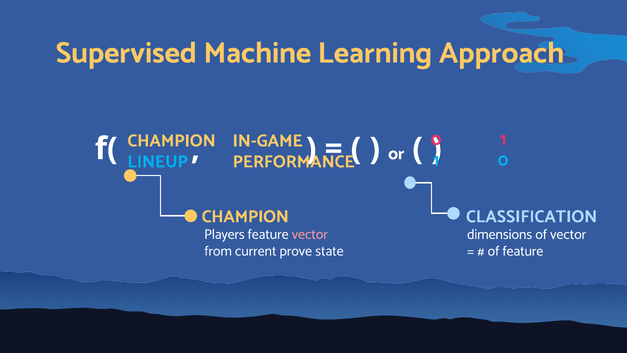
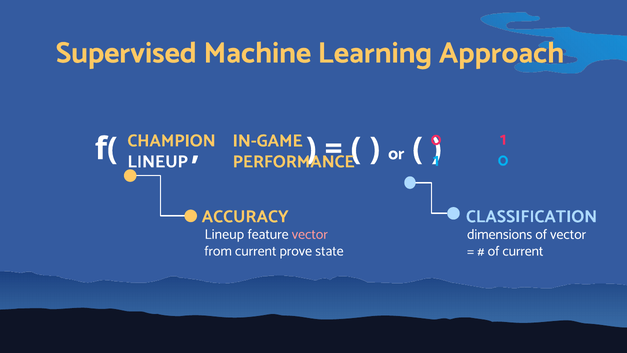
LINEUP at (158, 161) colour: light blue -> white
CHAMPION at (245, 216): CHAMPION -> ACCURACY
Players at (224, 234): Players -> Lineup
of feature: feature -> current
